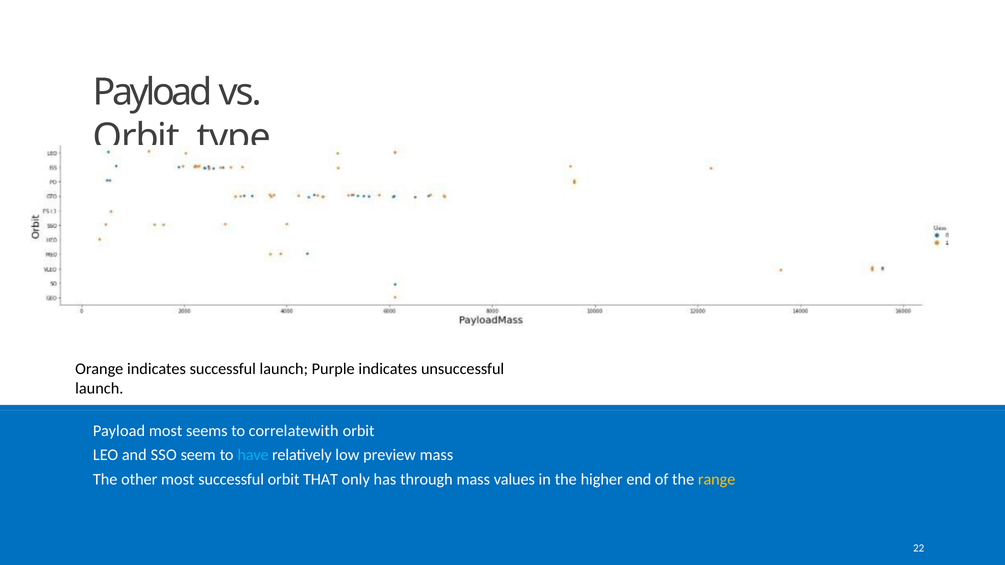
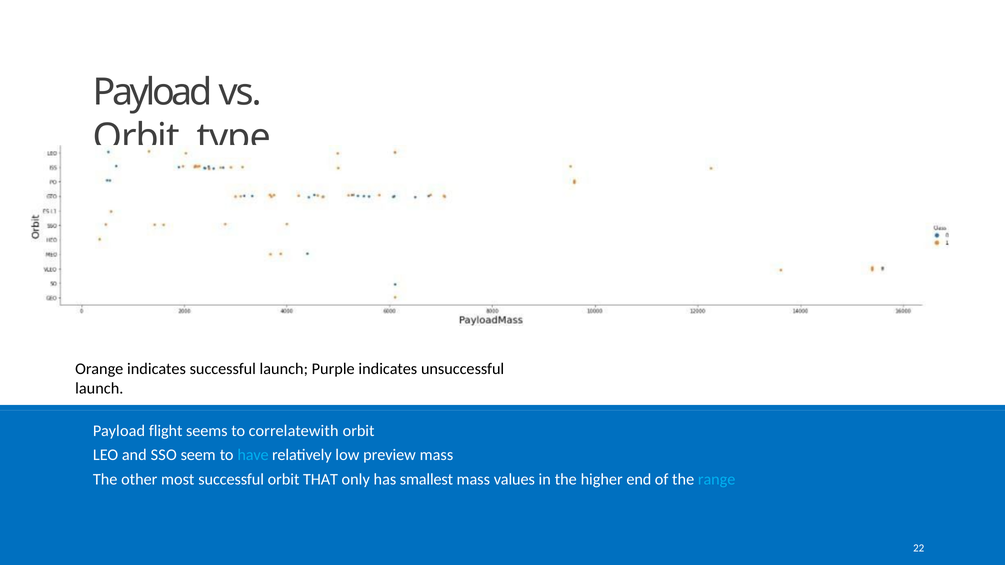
Payload most: most -> flight
through: through -> smallest
range colour: yellow -> light blue
